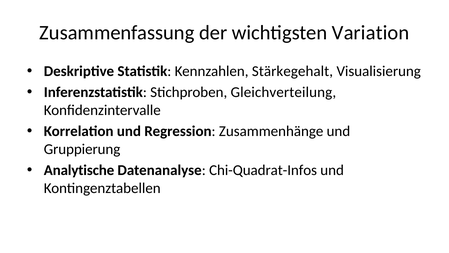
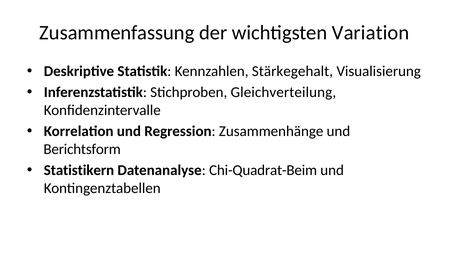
Gruppierung: Gruppierung -> Berichtsform
Analytische: Analytische -> Statistikern
Chi-Quadrat-Infos: Chi-Quadrat-Infos -> Chi-Quadrat-Beim
